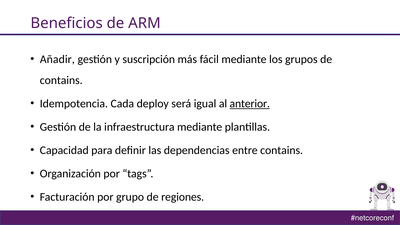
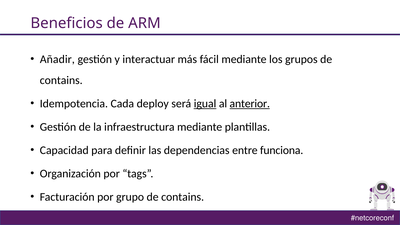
suscripción: suscripción -> interactuar
igual underline: none -> present
entre contains: contains -> funciona
grupo de regiones: regiones -> contains
